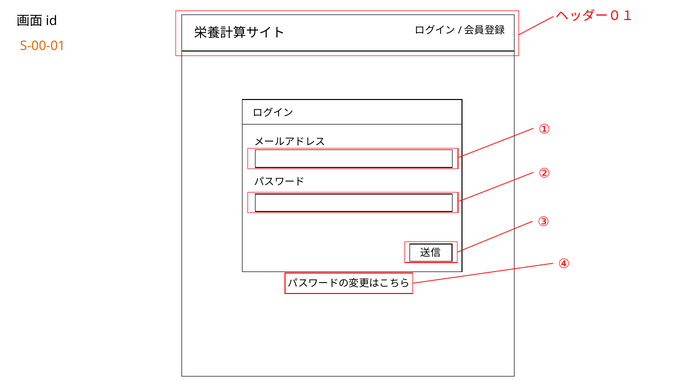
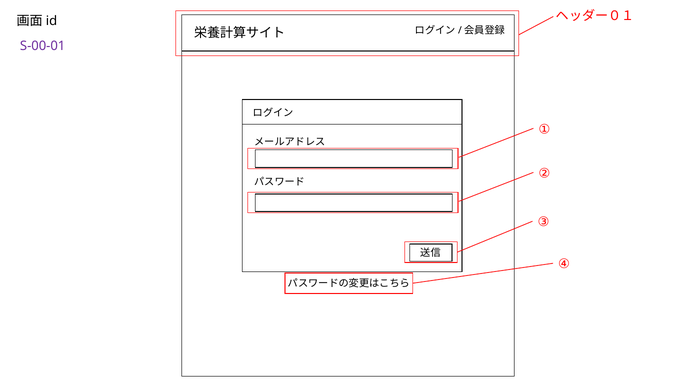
S-00-01 colour: orange -> purple
